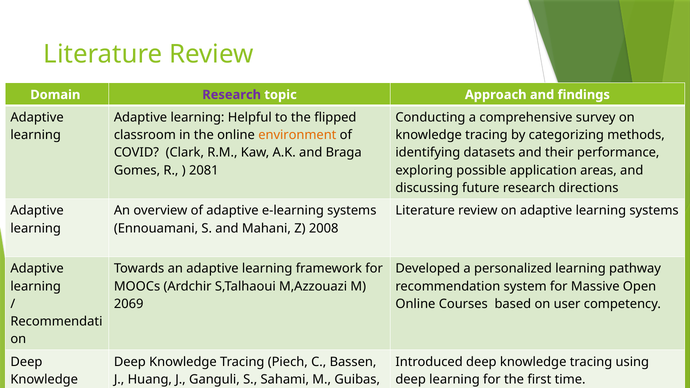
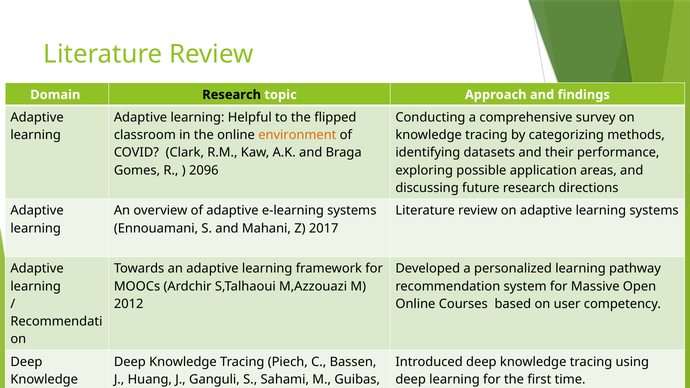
Research at (232, 95) colour: purple -> black
2081: 2081 -> 2096
2008: 2008 -> 2017
2069: 2069 -> 2012
